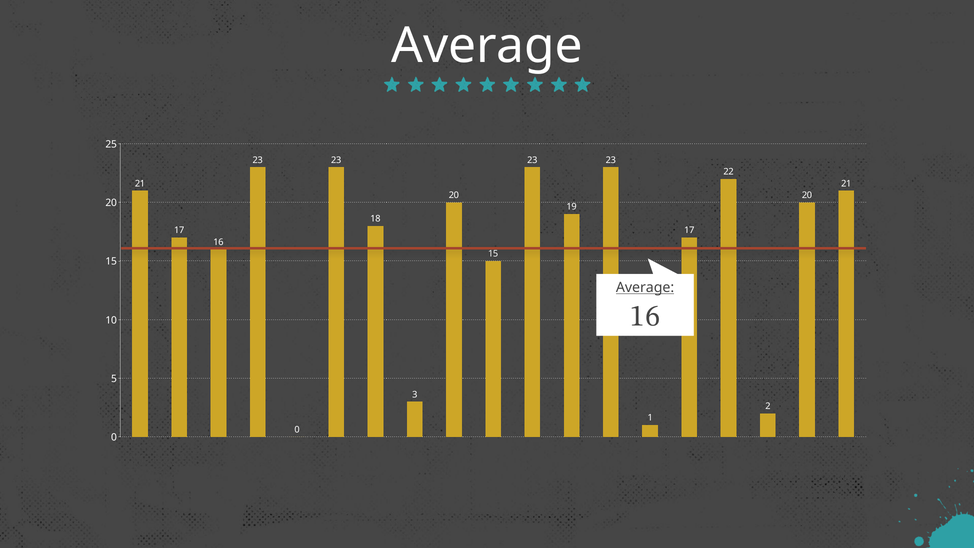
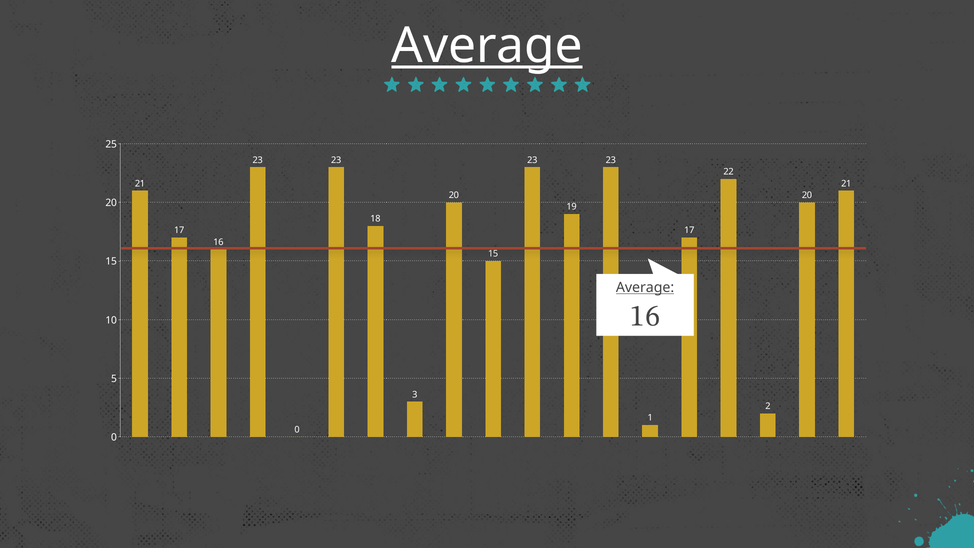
Average at (487, 46) underline: none -> present
